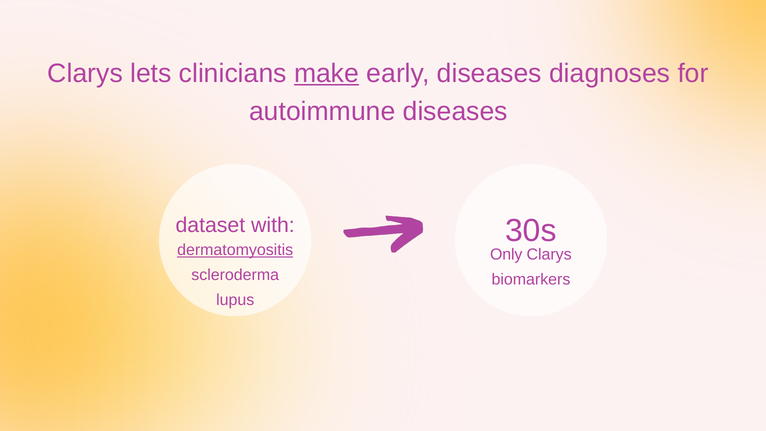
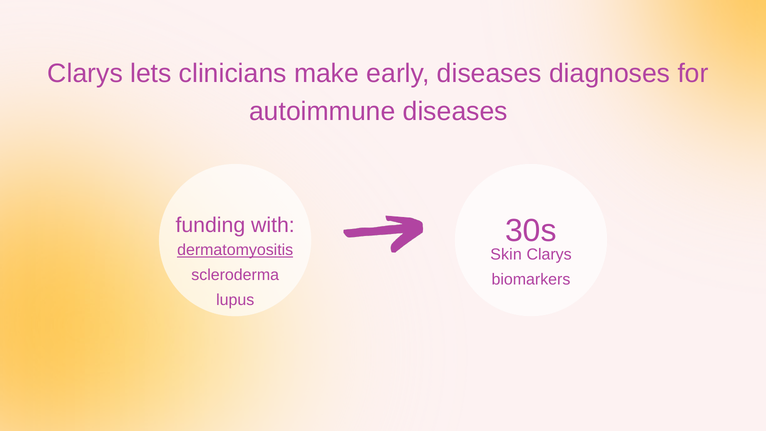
make underline: present -> none
dataset: dataset -> funding
Only: Only -> Skin
